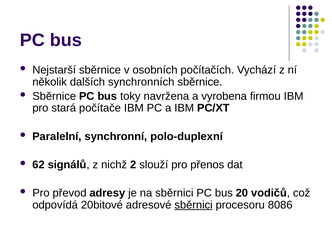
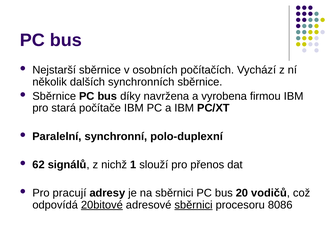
toky: toky -> díky
2: 2 -> 1
převod: převod -> pracují
20bitové underline: none -> present
